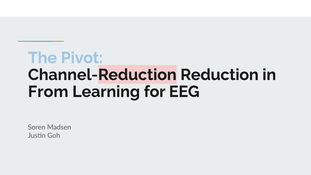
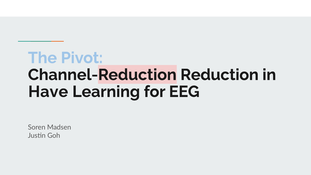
From: From -> Have
